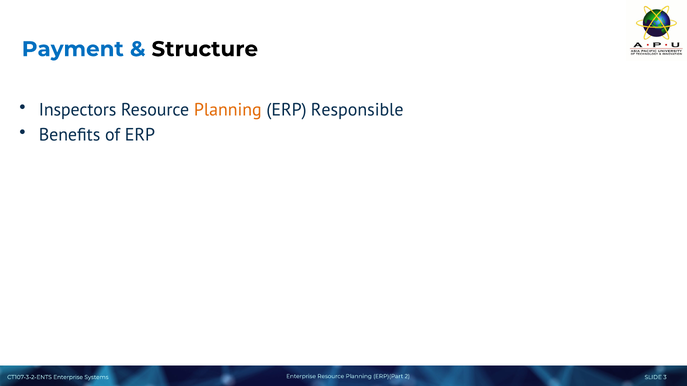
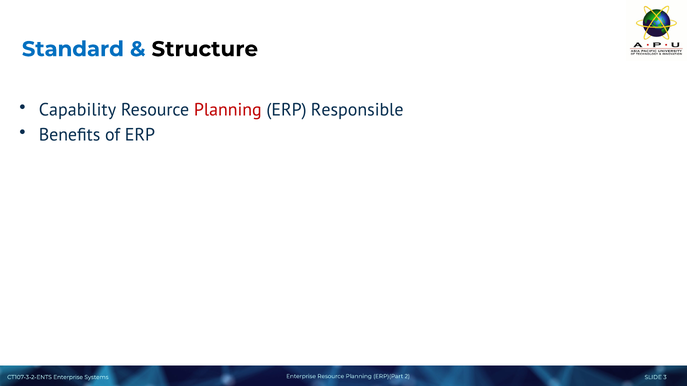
Payment: Payment -> Standard
Inspectors: Inspectors -> Capability
Planning at (228, 110) colour: orange -> red
